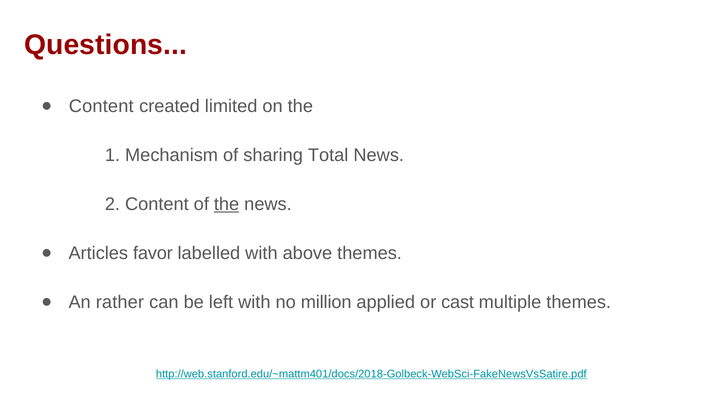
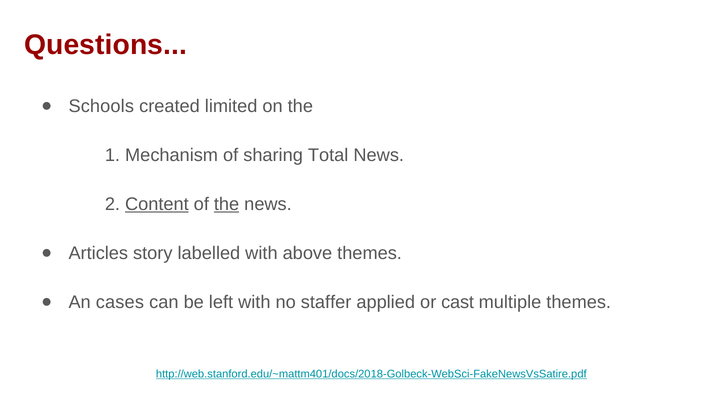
Content at (101, 106): Content -> Schools
Content at (157, 204) underline: none -> present
favor: favor -> story
rather: rather -> cases
million: million -> staffer
